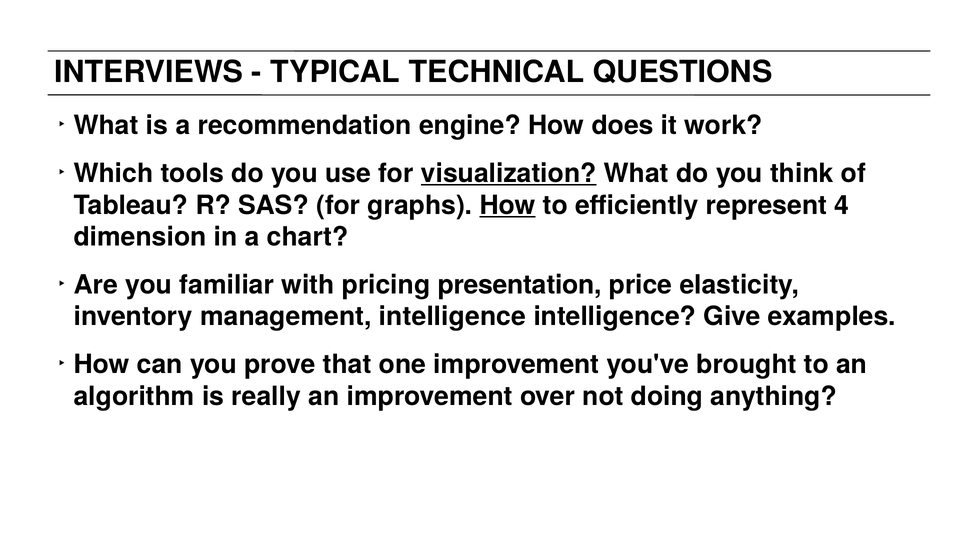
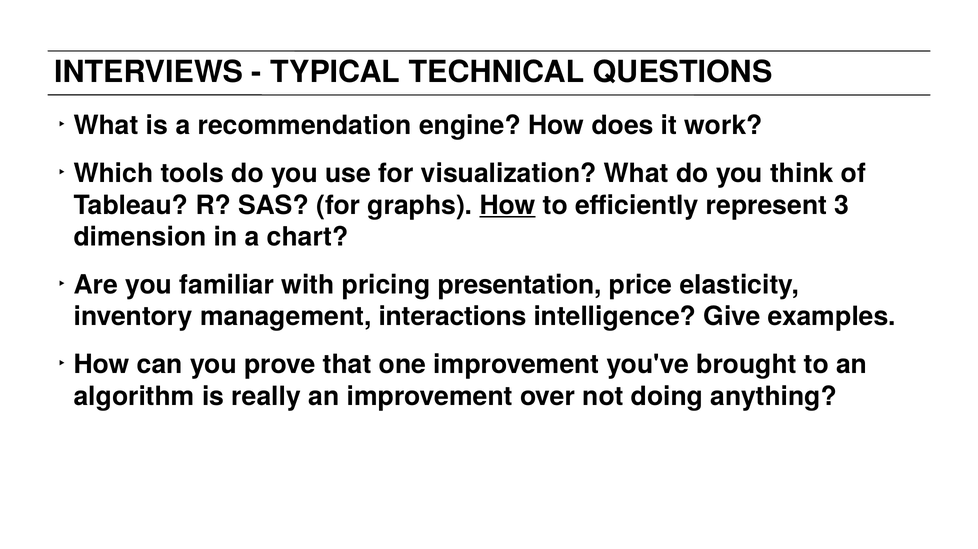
visualization underline: present -> none
4: 4 -> 3
management intelligence: intelligence -> interactions
